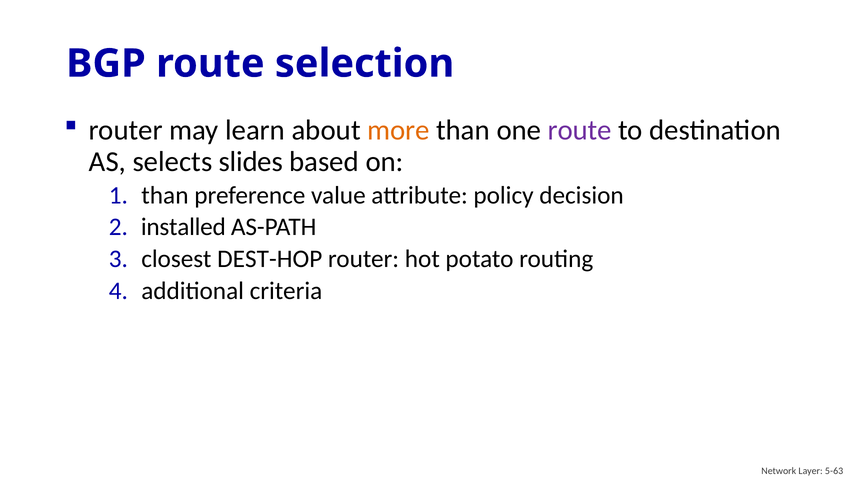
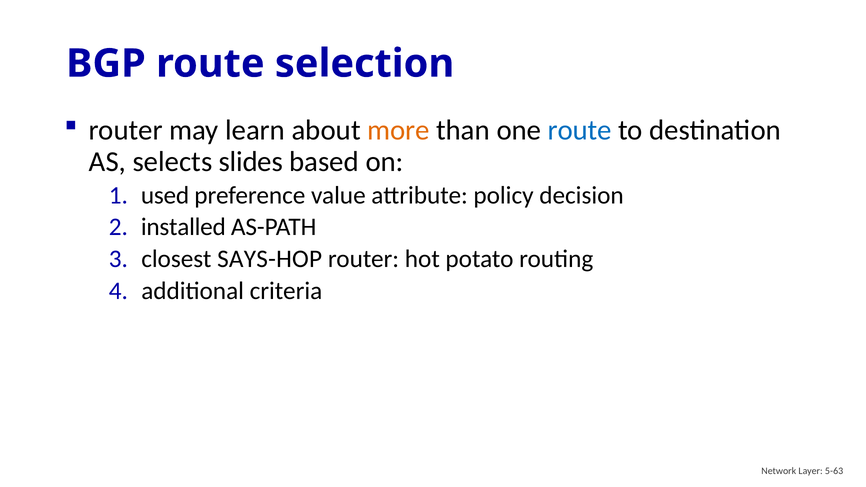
route at (580, 130) colour: purple -> blue
than at (165, 195): than -> used
DEST-HOP: DEST-HOP -> SAYS-HOP
